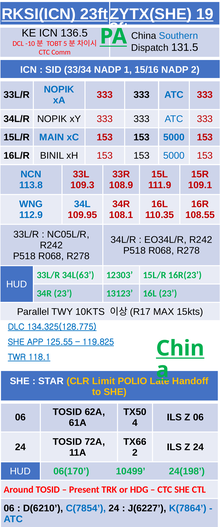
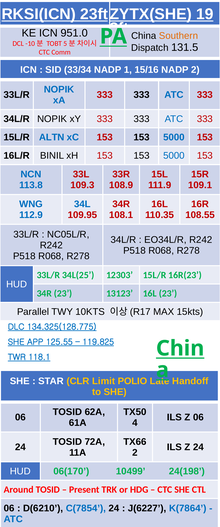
136.5: 136.5 -> 951.0
Southern colour: blue -> orange
MAIN: MAIN -> ALTN
34L(63: 34L(63 -> 34L(25
